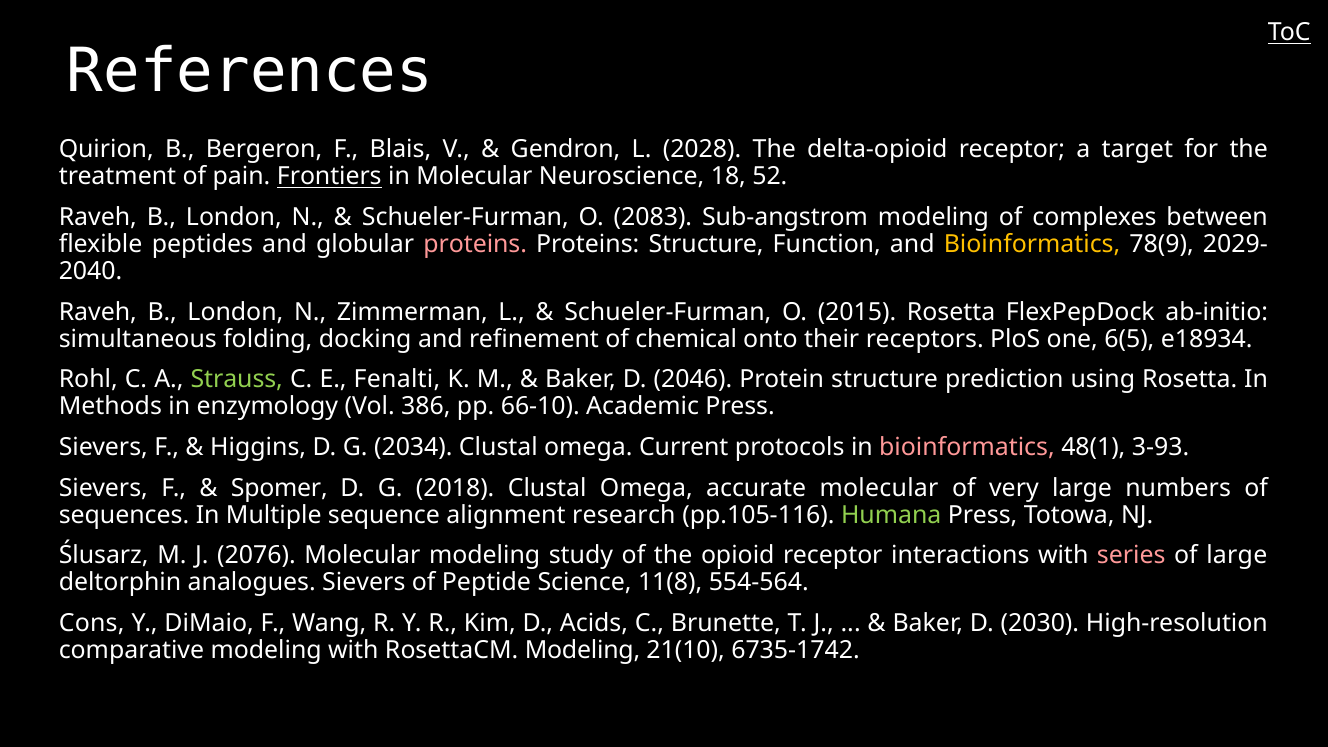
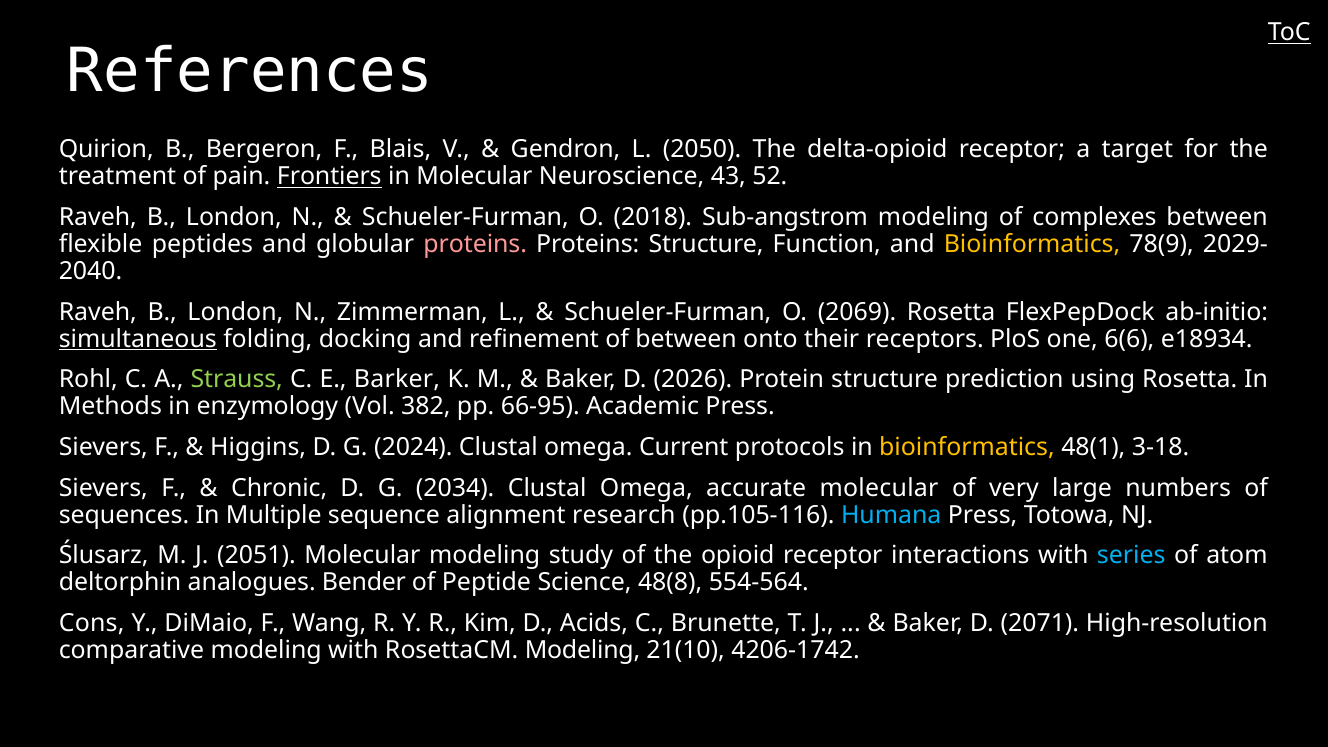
2028: 2028 -> 2050
18: 18 -> 43
2083: 2083 -> 2018
2015: 2015 -> 2069
simultaneous underline: none -> present
of chemical: chemical -> between
6(5: 6(5 -> 6(6
Fenalti: Fenalti -> Barker
2046: 2046 -> 2026
386: 386 -> 382
66-10: 66-10 -> 66-95
2034: 2034 -> 2024
bioinformatics at (967, 447) colour: pink -> yellow
3-93: 3-93 -> 3-18
Spomer: Spomer -> Chronic
2018: 2018 -> 2034
Humana colour: light green -> light blue
2076: 2076 -> 2051
series colour: pink -> light blue
of large: large -> atom
analogues Sievers: Sievers -> Bender
11(8: 11(8 -> 48(8
2030: 2030 -> 2071
6735-1742: 6735-1742 -> 4206-1742
